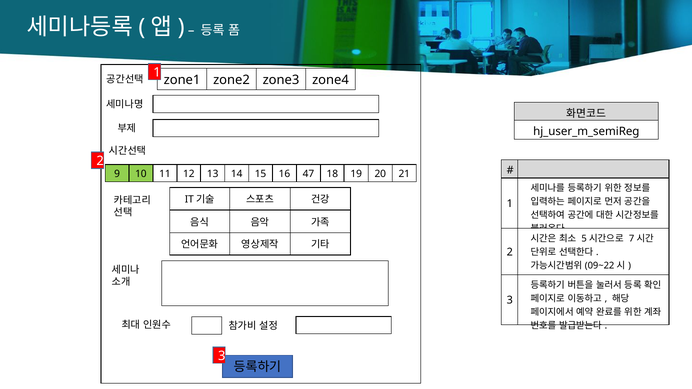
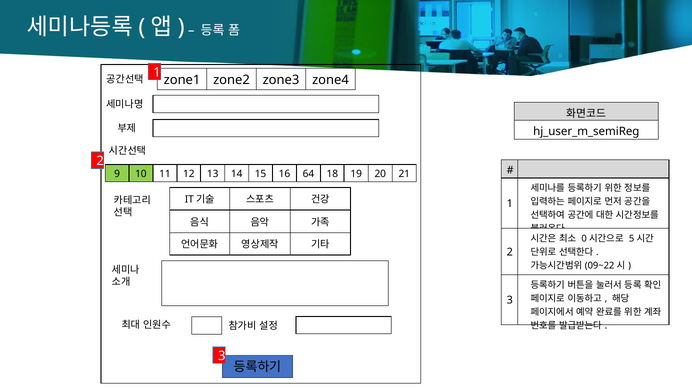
47: 47 -> 64
5: 5 -> 0
7: 7 -> 5
